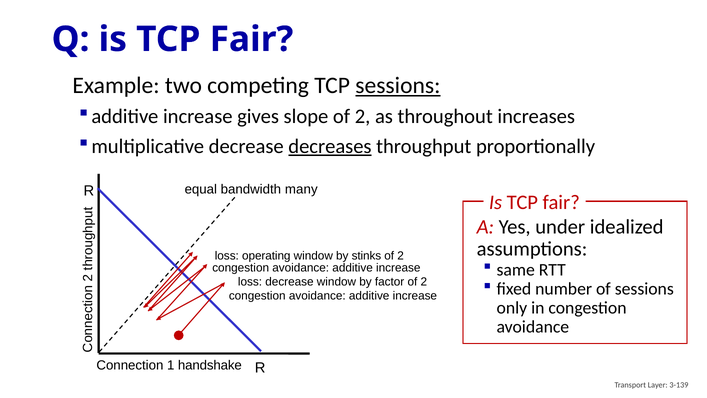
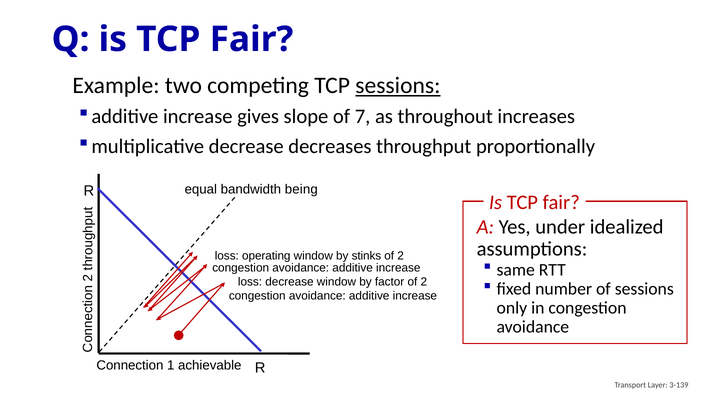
slope of 2: 2 -> 7
decreases underline: present -> none
many: many -> being
handshake: handshake -> achievable
